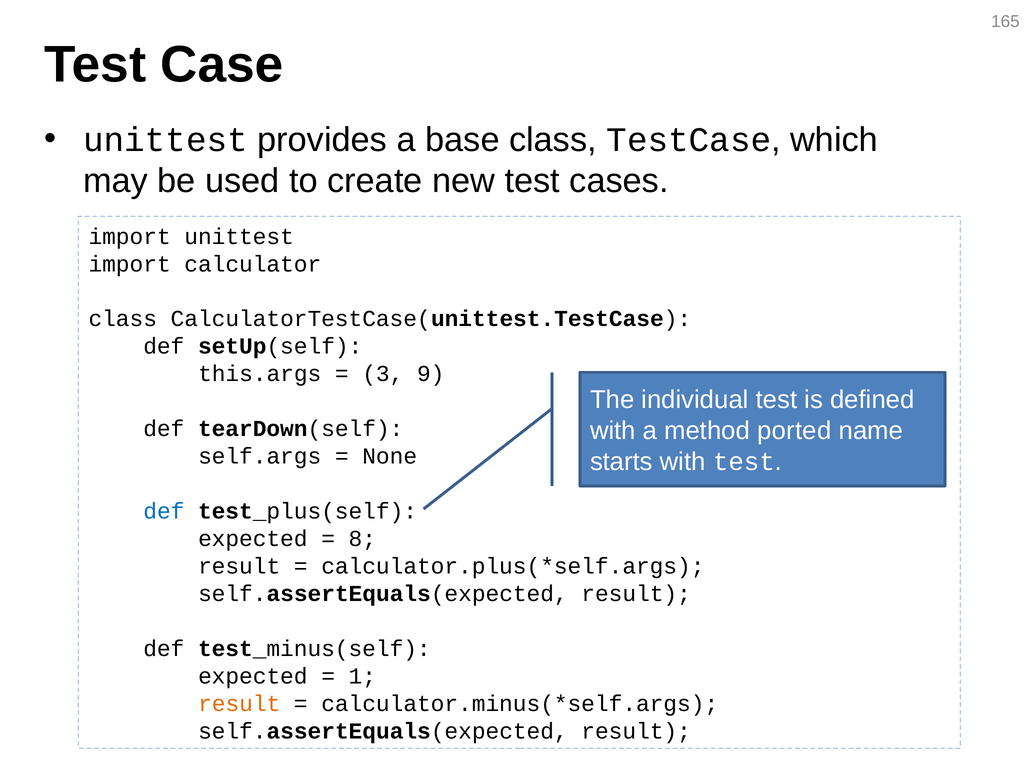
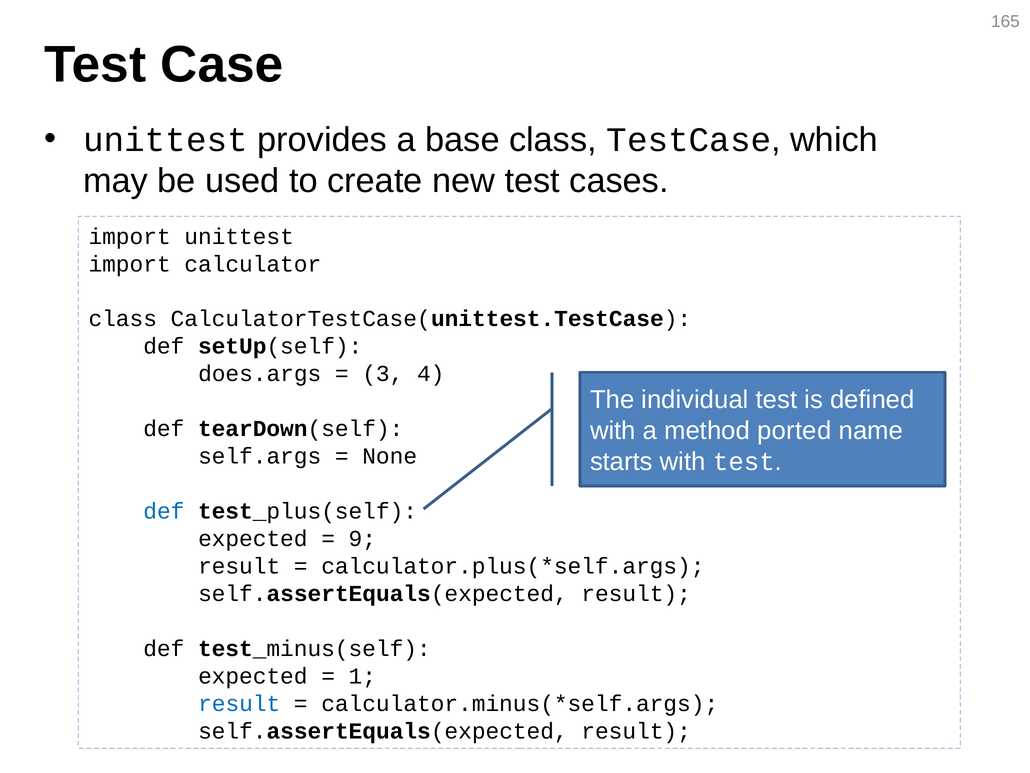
this.args: this.args -> does.args
9: 9 -> 4
8: 8 -> 9
result at (239, 703) colour: orange -> blue
